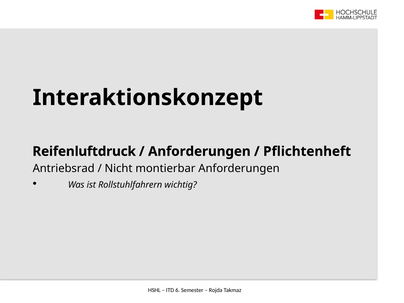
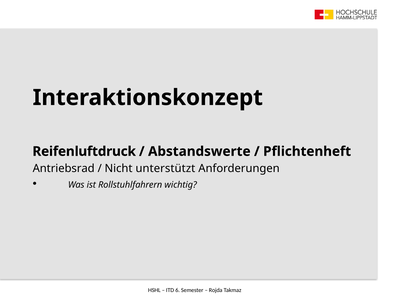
Anforderungen at (199, 151): Anforderungen -> Abstandswerte
montierbar: montierbar -> unterstützt
